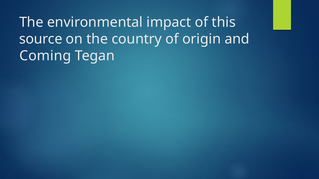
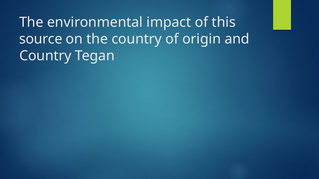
Coming at (45, 56): Coming -> Country
